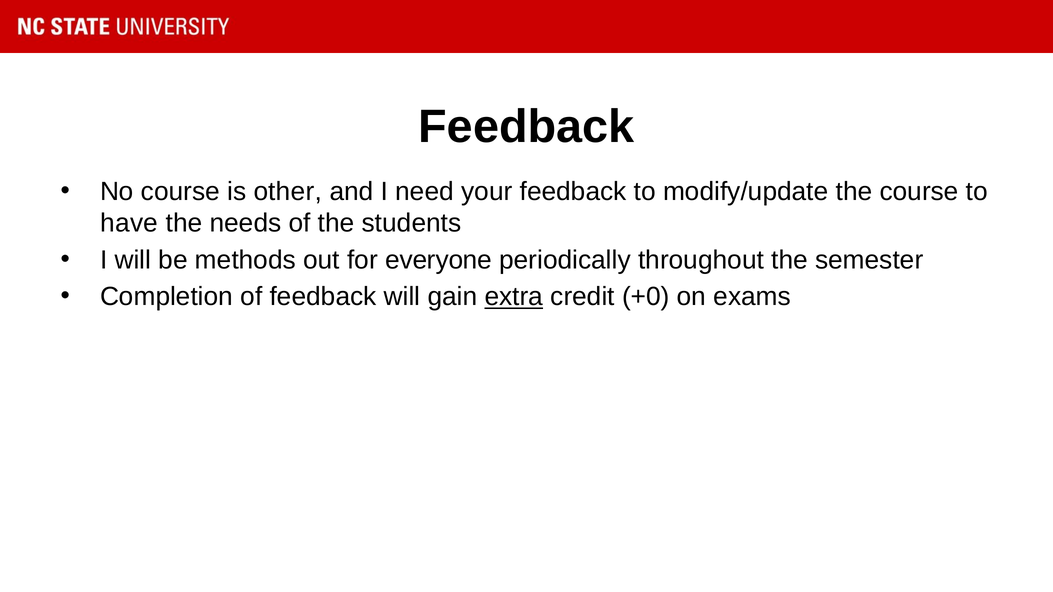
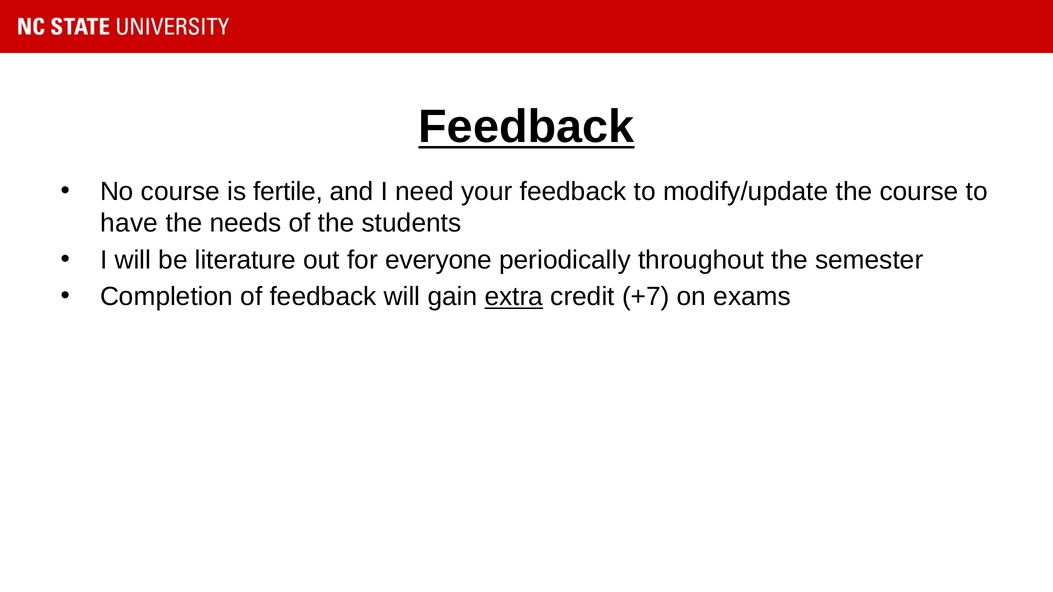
Feedback at (526, 127) underline: none -> present
other: other -> fertile
methods: methods -> literature
+0: +0 -> +7
